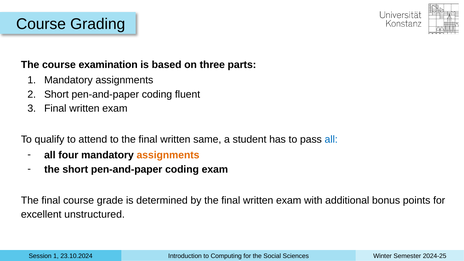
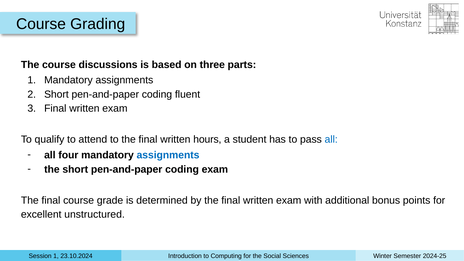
examination: examination -> discussions
same: same -> hours
assignments at (168, 155) colour: orange -> blue
